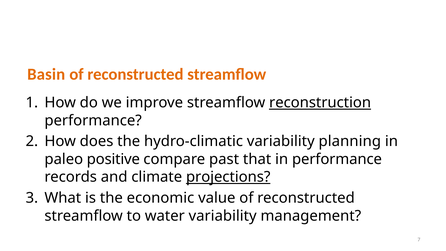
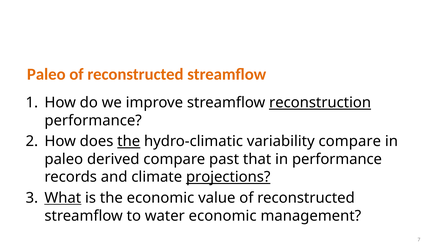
Basin at (46, 74): Basin -> Paleo
the at (129, 141) underline: none -> present
variability planning: planning -> compare
positive: positive -> derived
What underline: none -> present
water variability: variability -> economic
